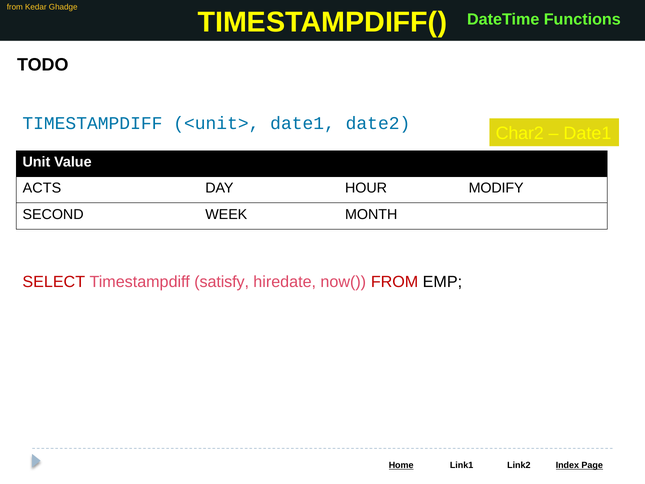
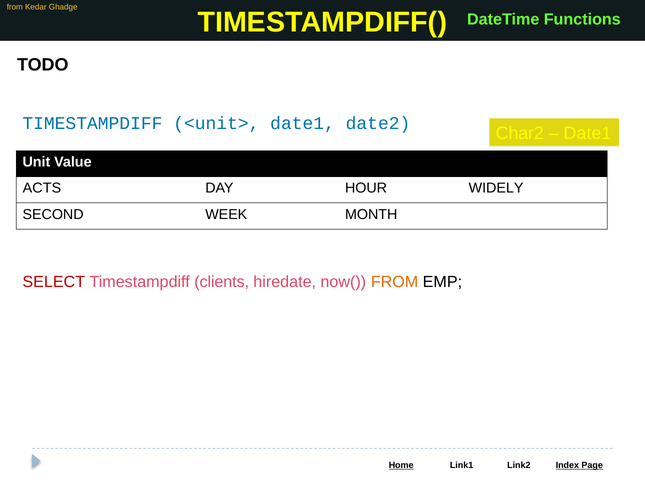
MODIFY: MODIFY -> WIDELY
satisfy: satisfy -> clients
FROM at (395, 282) colour: red -> orange
